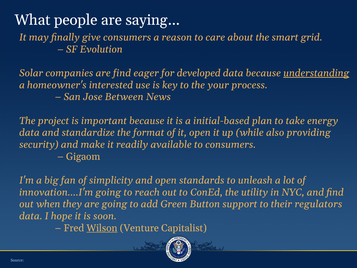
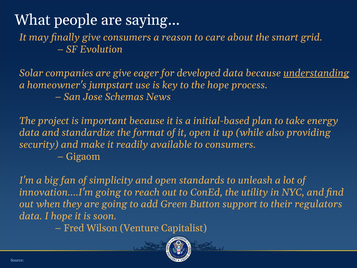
are find: find -> give
interested: interested -> jumpstart
the your: your -> hope
Between: Between -> Schemas
Wilson underline: present -> none
